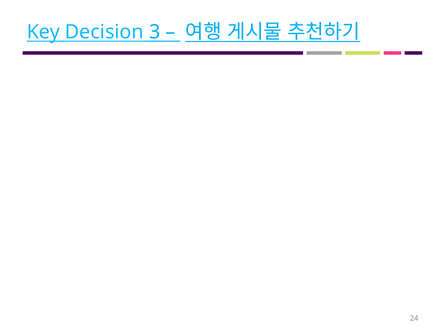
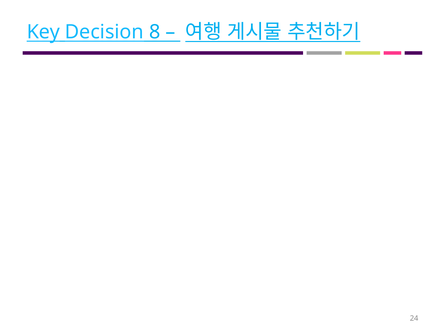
3: 3 -> 8
